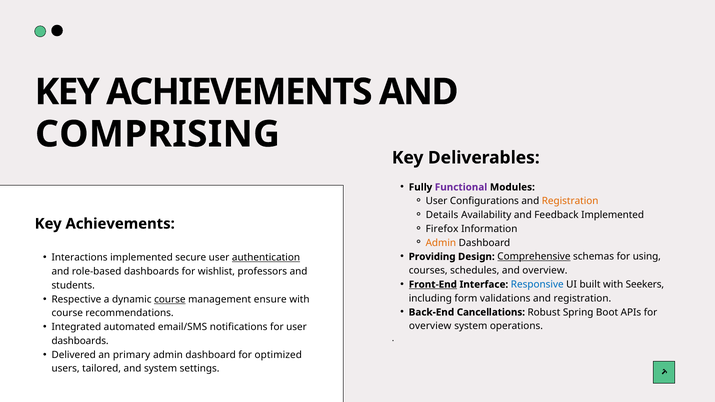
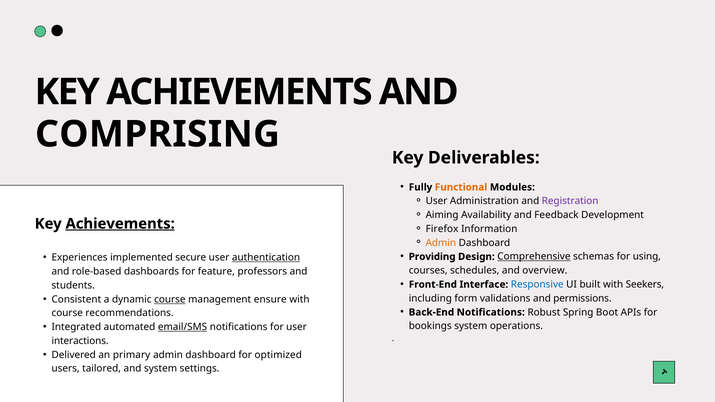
Functional colour: purple -> orange
Configurations: Configurations -> Administration
Registration at (570, 201) colour: orange -> purple
Details: Details -> Aiming
Feedback Implemented: Implemented -> Development
Achievements at (120, 224) underline: none -> present
Interactions: Interactions -> Experiences
wishlist: wishlist -> feature
Front-End underline: present -> none
Respective: Respective -> Consistent
validations and registration: registration -> permissions
Back-End Cancellations: Cancellations -> Notifications
email/SMS underline: none -> present
overview at (430, 326): overview -> bookings
dashboards at (80, 341): dashboards -> interactions
